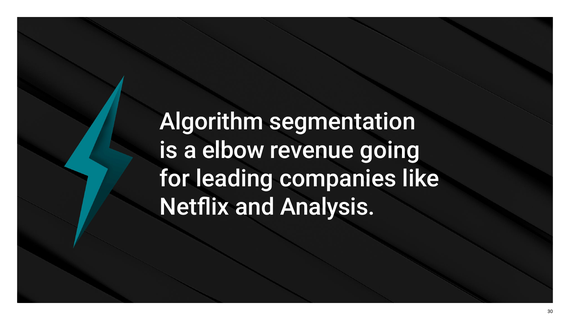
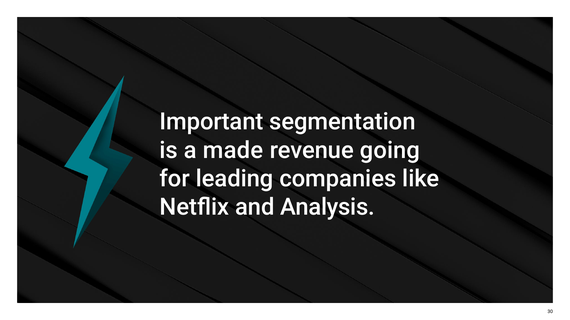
Algorithm: Algorithm -> Important
elbow: elbow -> made
